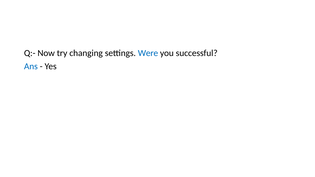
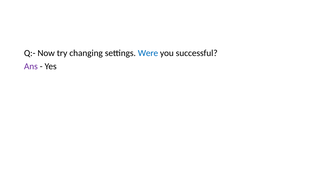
Ans colour: blue -> purple
